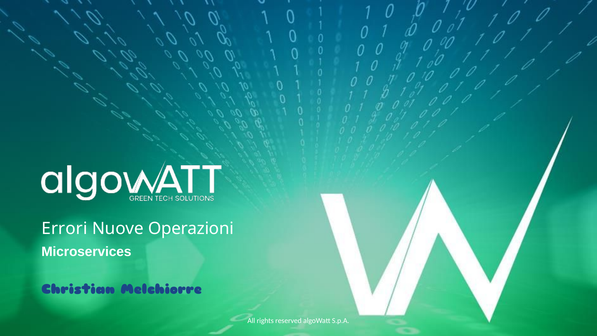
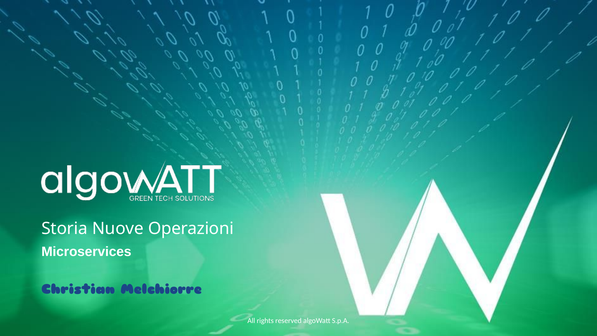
Errori: Errori -> Storia
